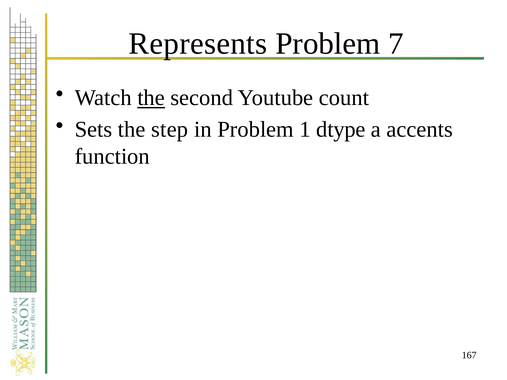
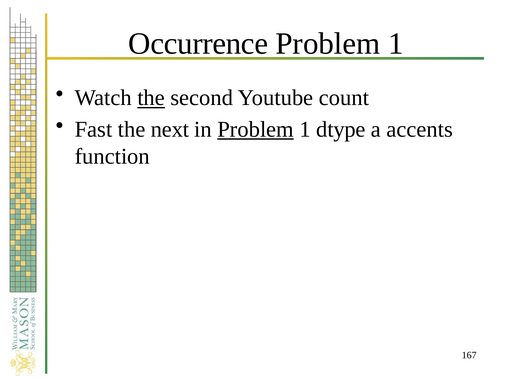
Represents: Represents -> Occurrence
7 at (396, 44): 7 -> 1
Sets: Sets -> Fast
step: step -> next
Problem at (256, 129) underline: none -> present
